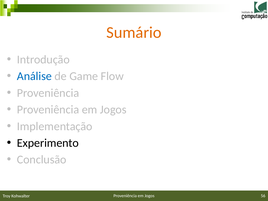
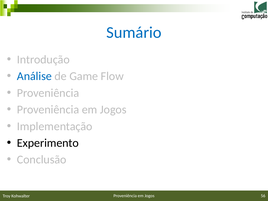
Sumário colour: orange -> blue
